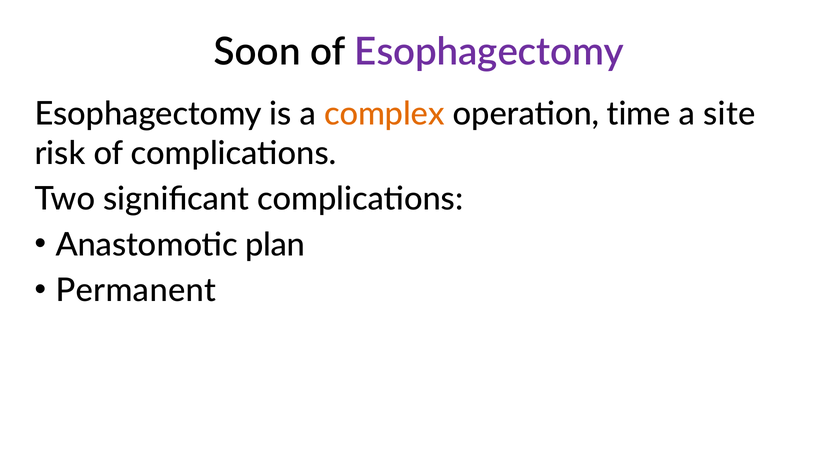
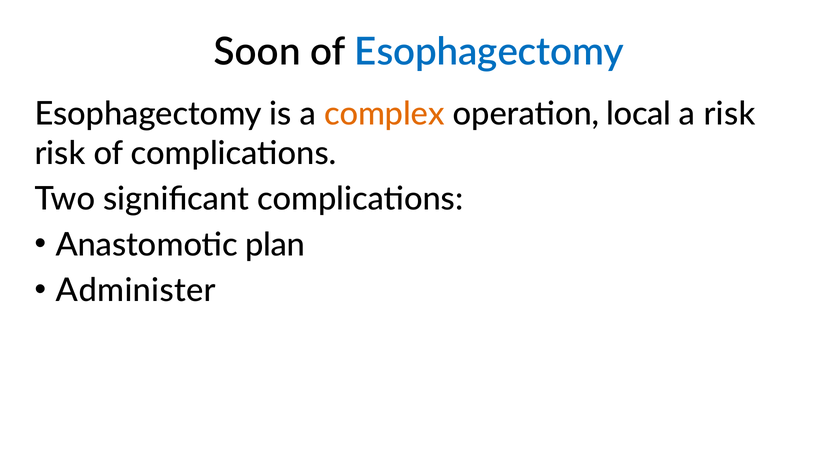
Esophagectomy at (489, 52) colour: purple -> blue
time: time -> local
a site: site -> risk
Permanent: Permanent -> Administer
